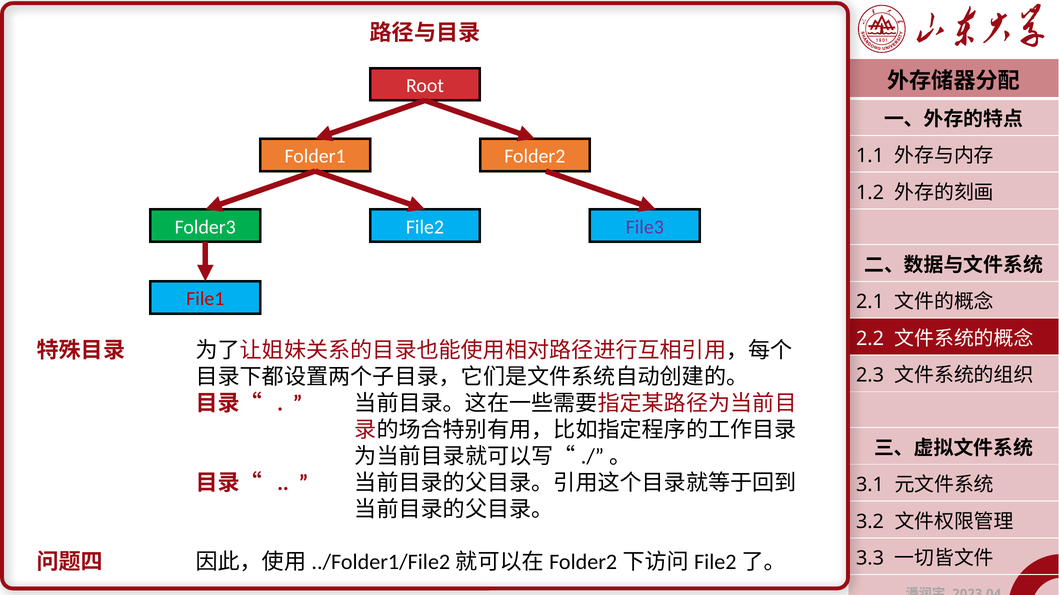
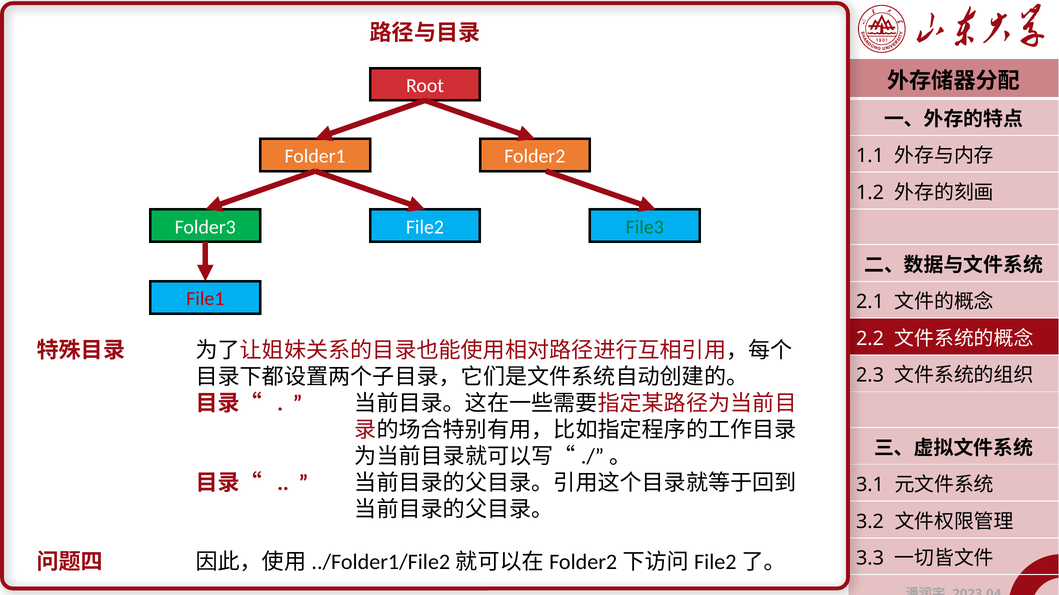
File3 colour: purple -> green
